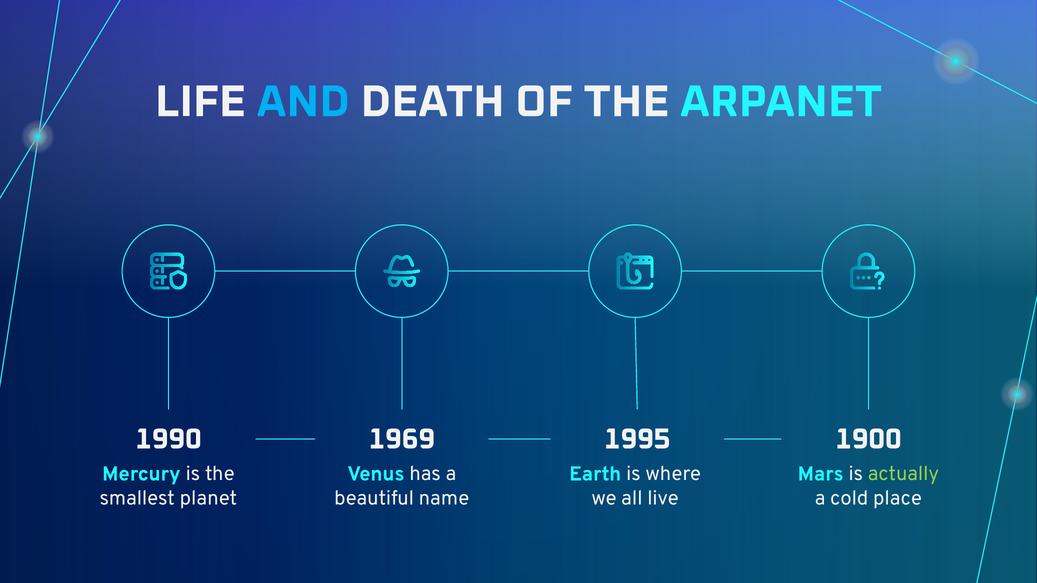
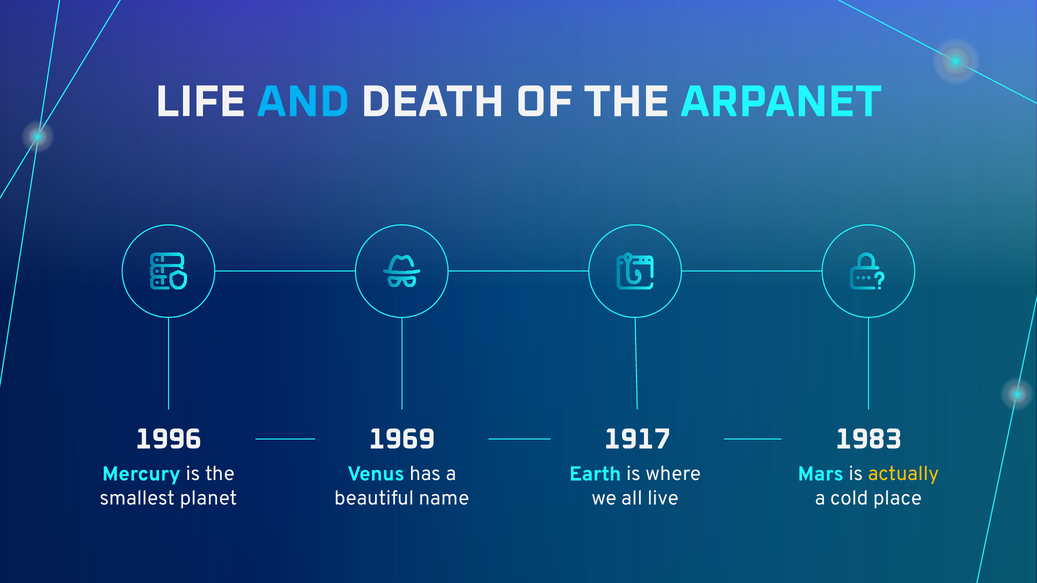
1990: 1990 -> 1996
1995: 1995 -> 1917
1900: 1900 -> 1983
actually colour: light green -> yellow
